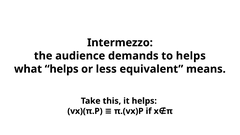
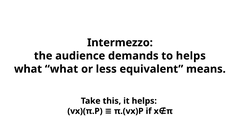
what helps: helps -> what
